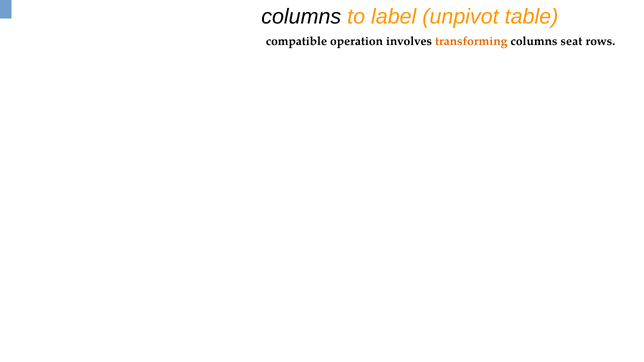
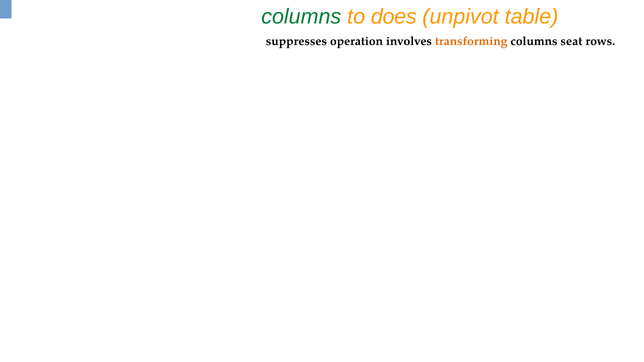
columns at (301, 17) colour: black -> green
label: label -> does
compatible: compatible -> suppresses
